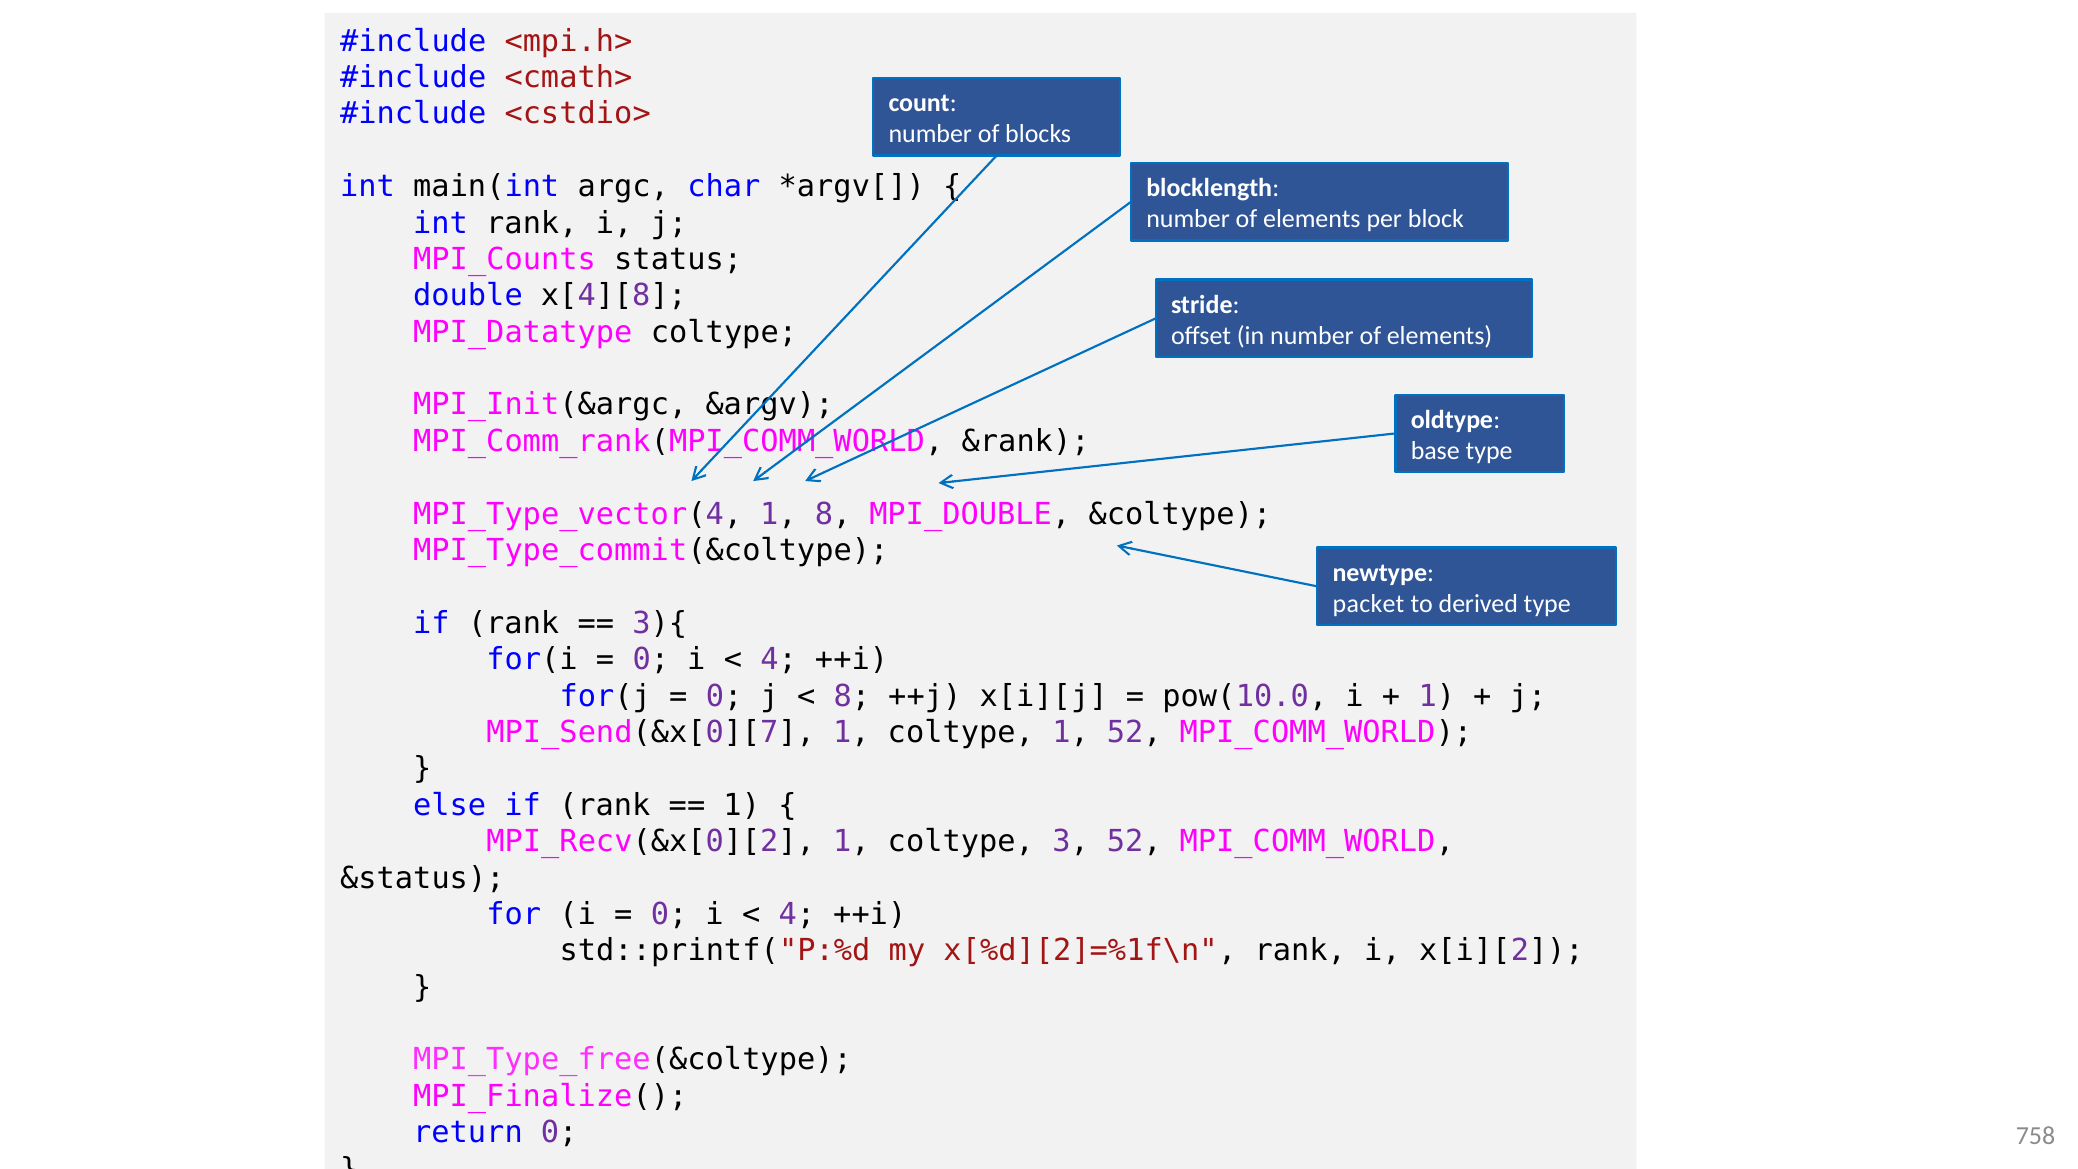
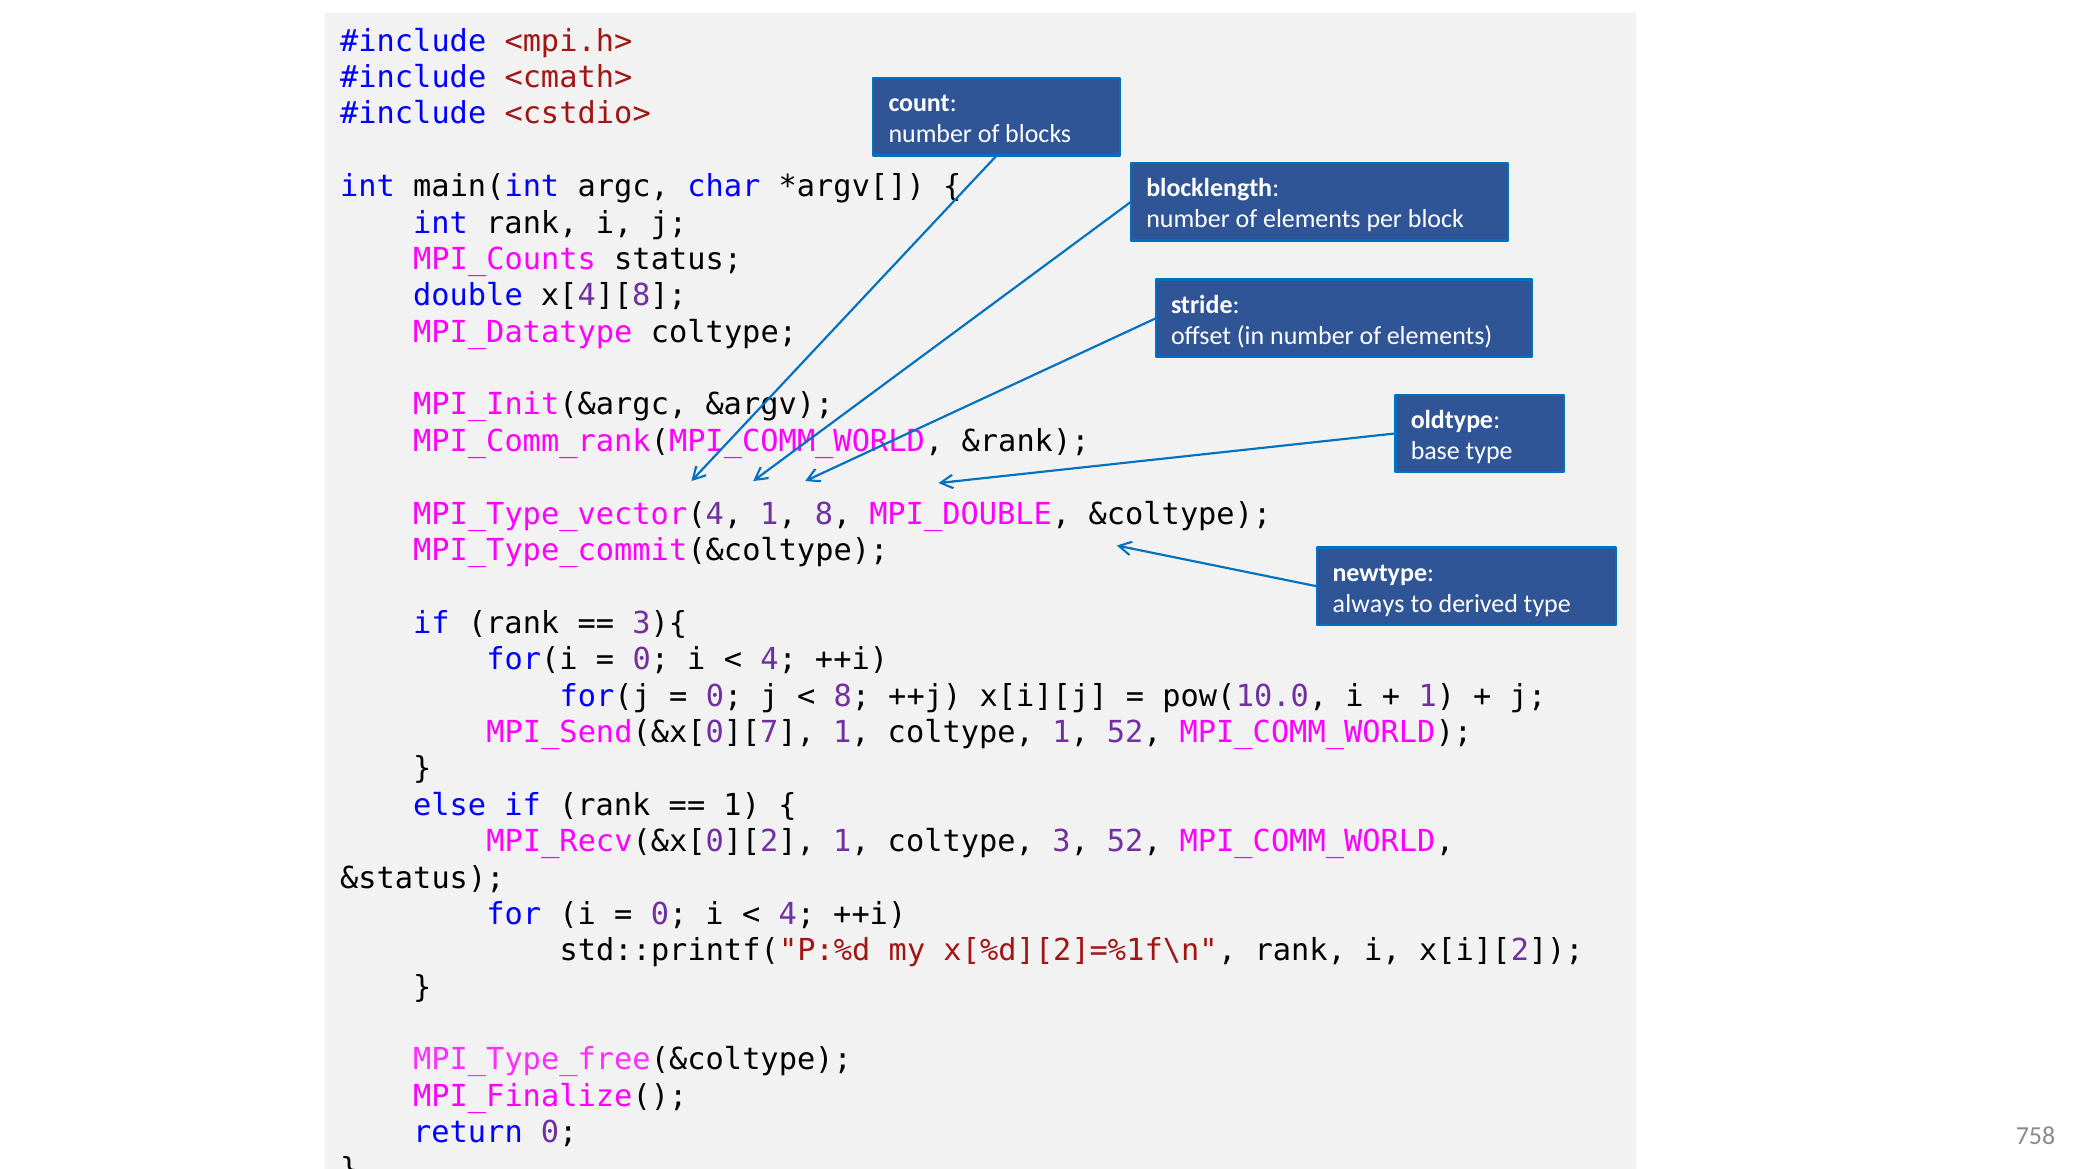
packet: packet -> always
